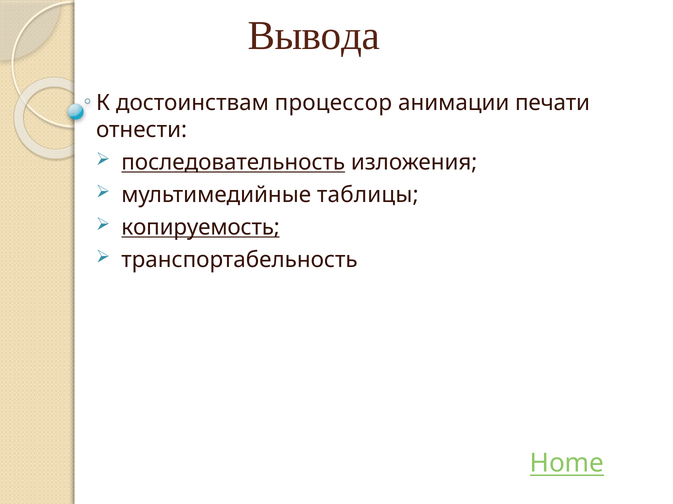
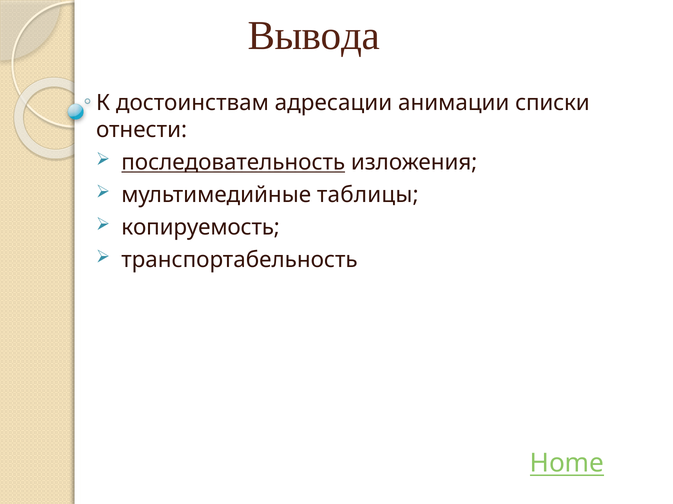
процессор: процессор -> адресации
печати: печати -> списки
копируемость underline: present -> none
